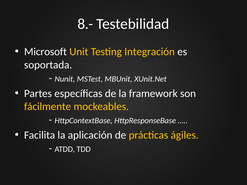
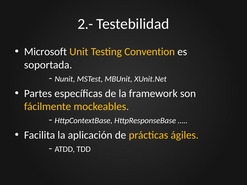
8.-: 8.- -> 2.-
Integración: Integración -> Convention
